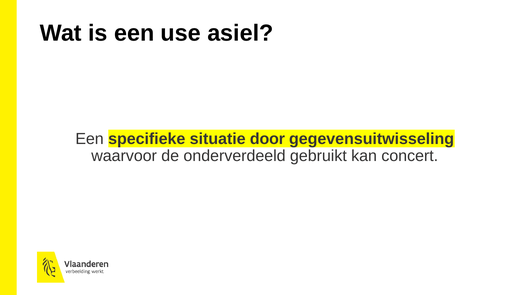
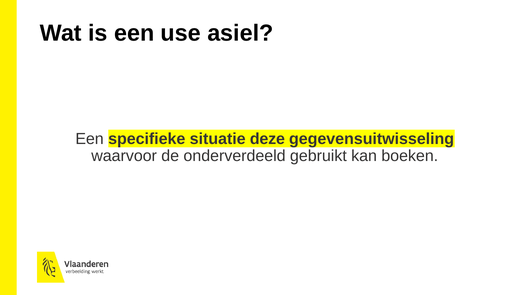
door: door -> deze
concert: concert -> boeken
